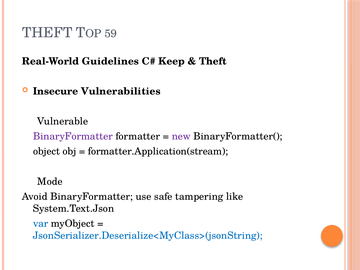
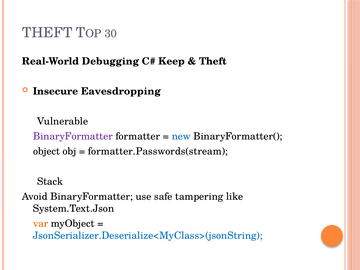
59: 59 -> 30
Guidelines: Guidelines -> Debugging
Vulnerabilities: Vulnerabilities -> Eavesdropping
new colour: purple -> blue
formatter.Application(stream: formatter.Application(stream -> formatter.Passwords(stream
Mode: Mode -> Stack
var colour: blue -> orange
